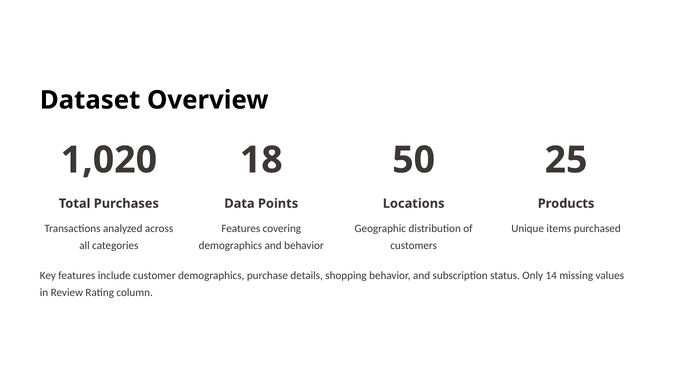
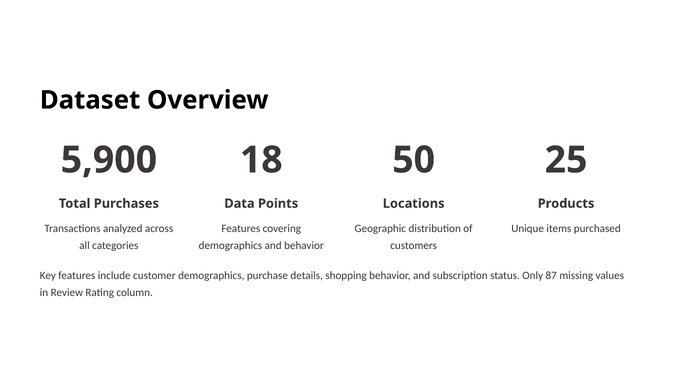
1,020: 1,020 -> 5,900
14: 14 -> 87
